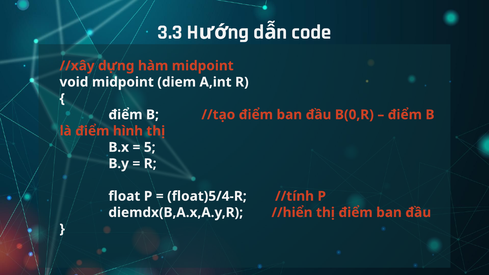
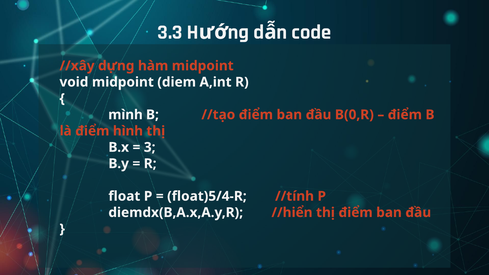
điểm at (125, 115): điểm -> mình
5: 5 -> 3
